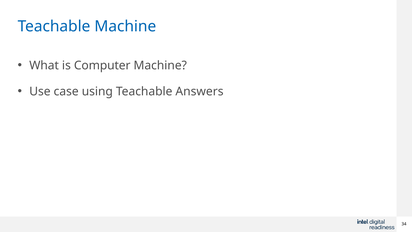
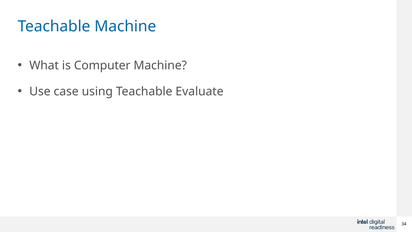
Answers: Answers -> Evaluate
